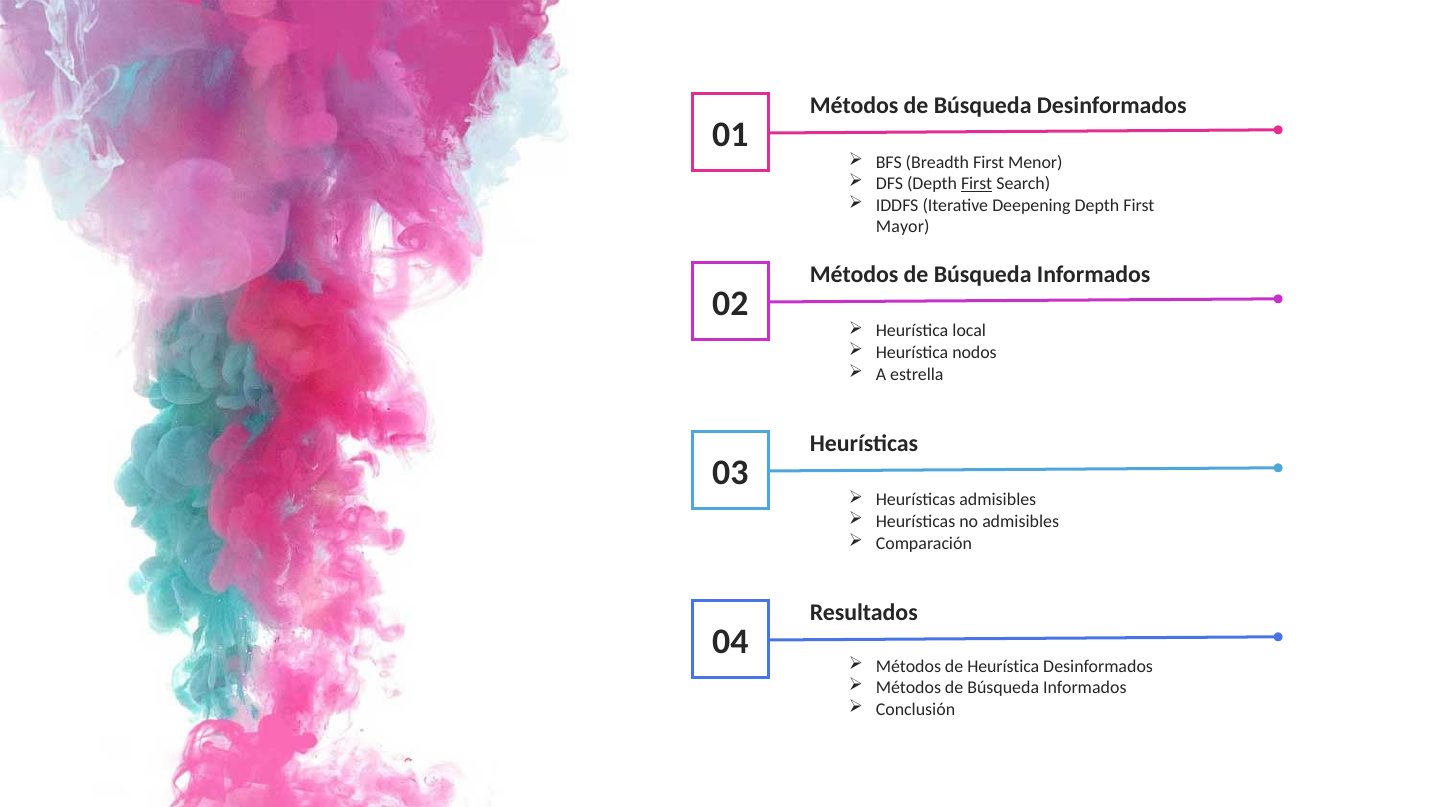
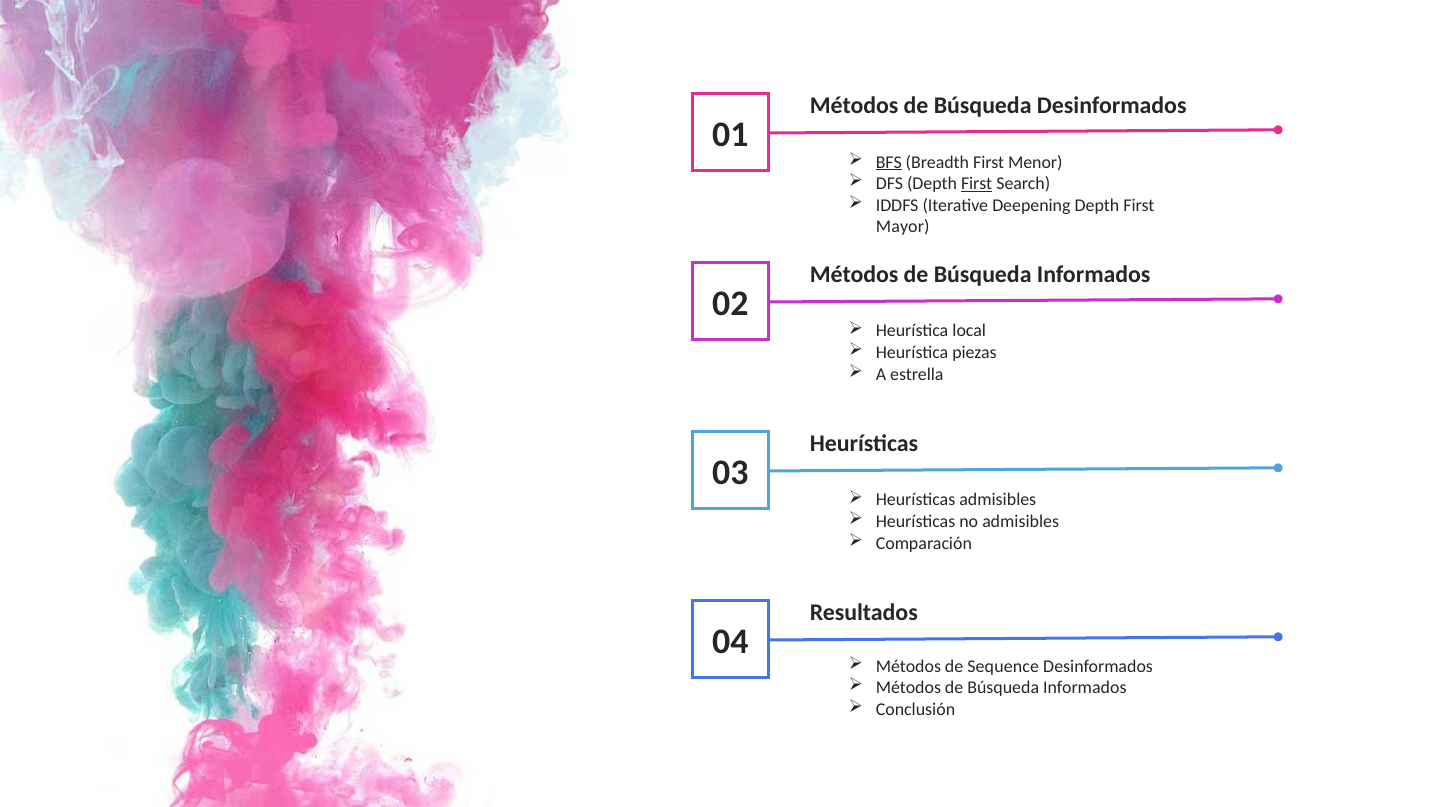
BFS underline: none -> present
nodos: nodos -> piezas
de Heurística: Heurística -> Sequence
